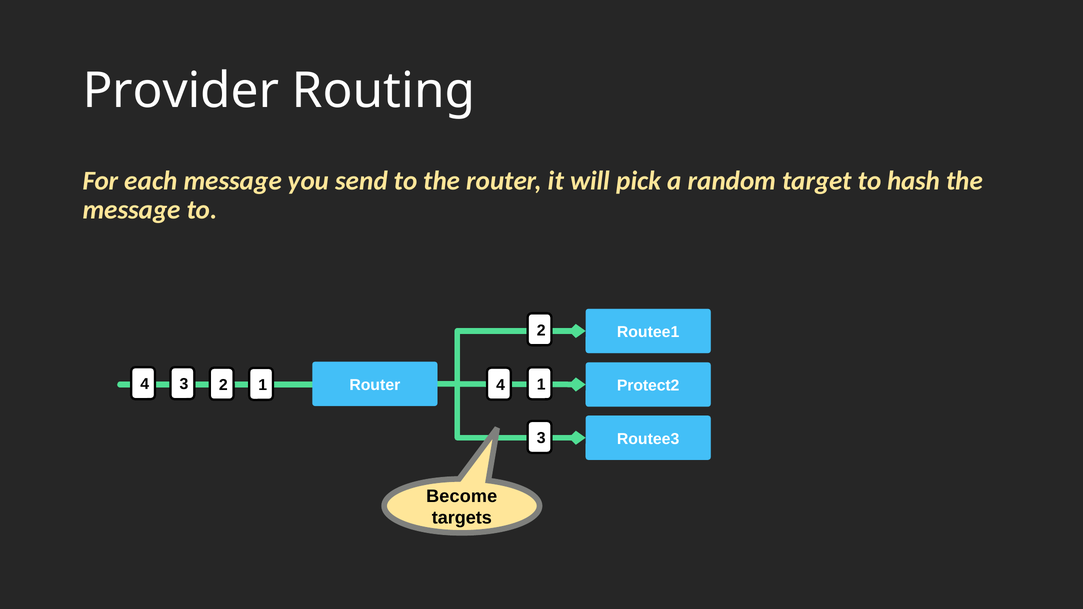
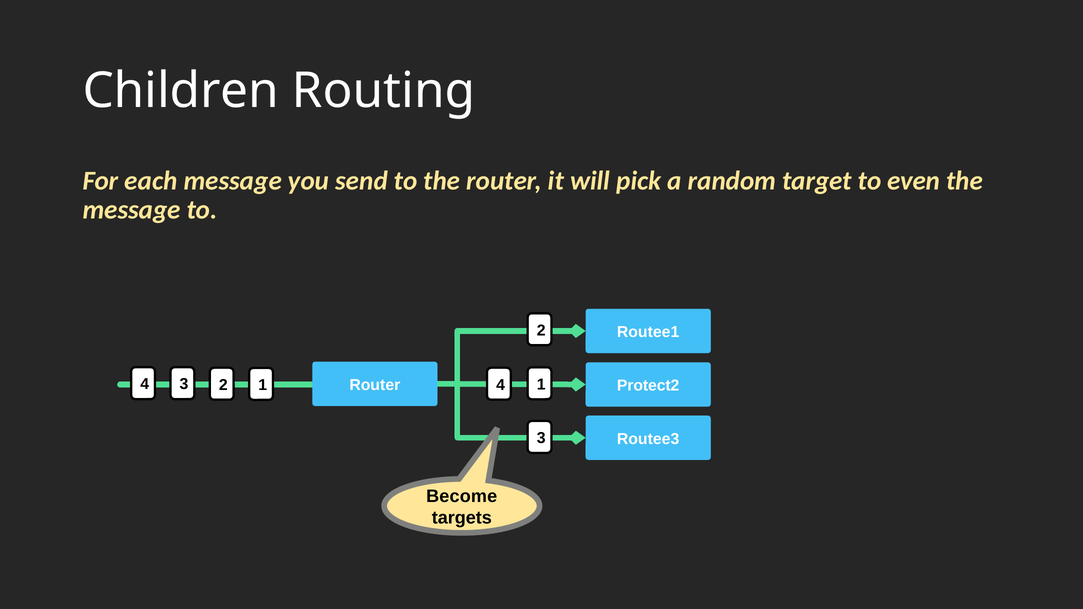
Provider: Provider -> Children
hash: hash -> even
